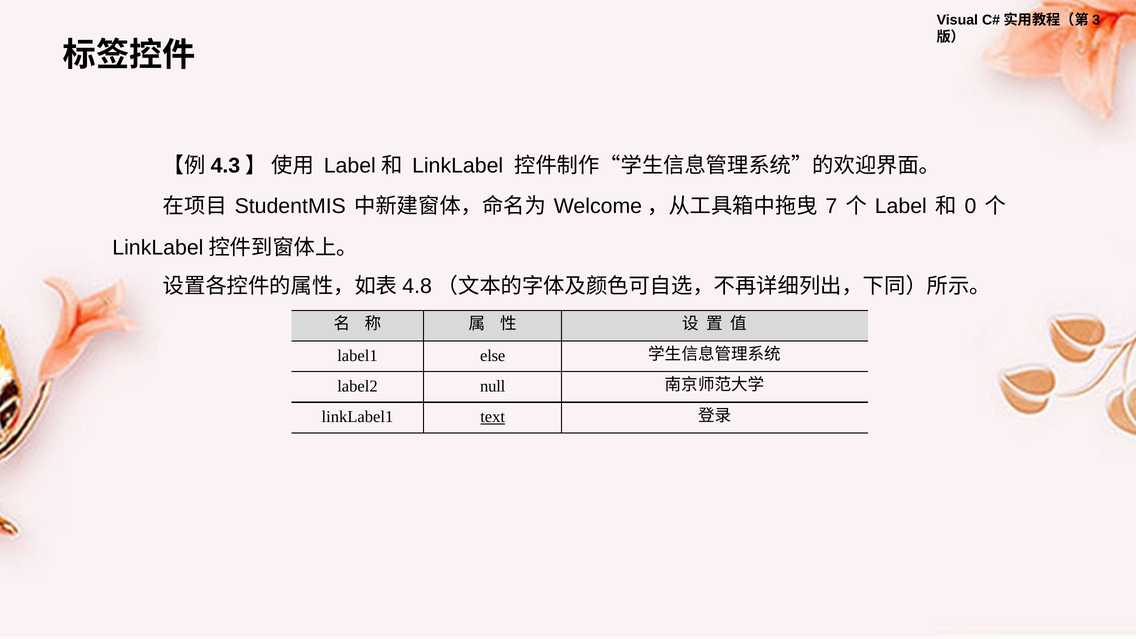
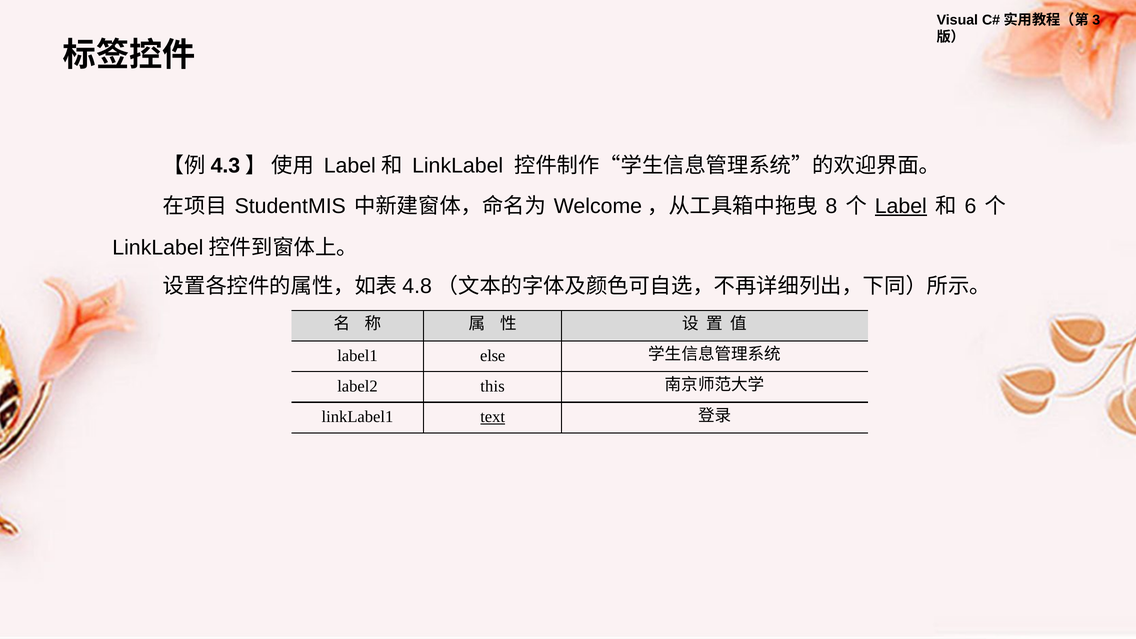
7: 7 -> 8
Label underline: none -> present
0: 0 -> 6
null: null -> this
